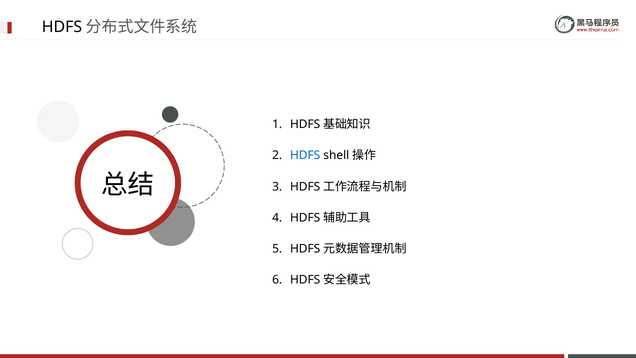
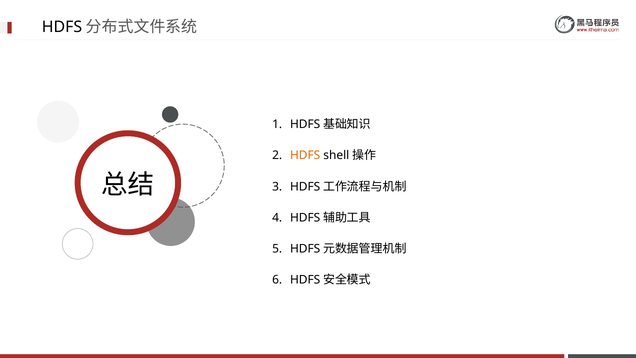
HDFS at (305, 155) colour: blue -> orange
